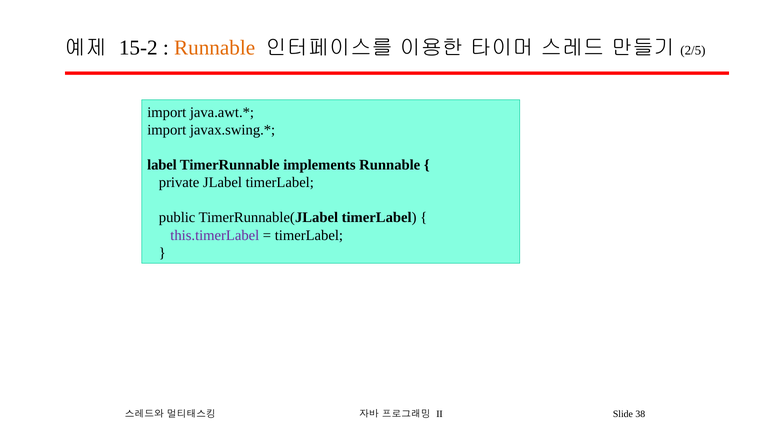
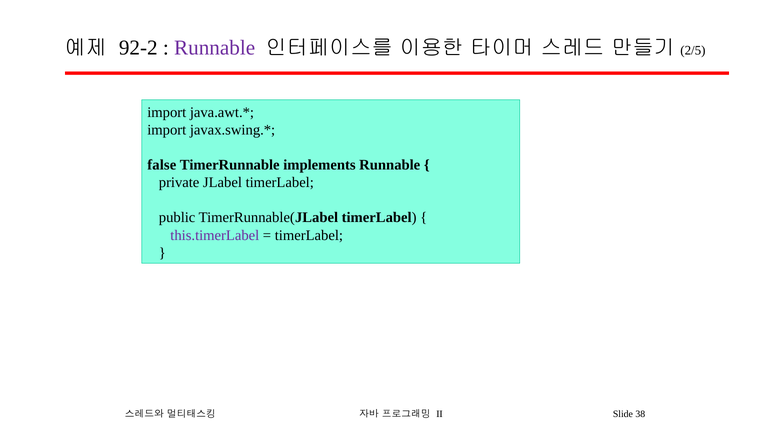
15-2: 15-2 -> 92-2
Runnable at (215, 48) colour: orange -> purple
label: label -> false
